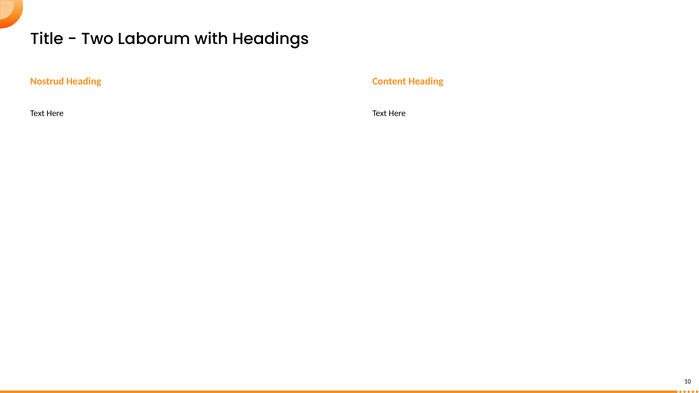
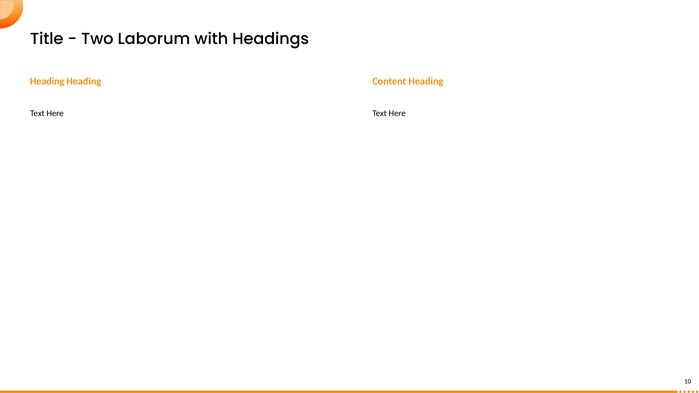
Nostrud at (47, 81): Nostrud -> Heading
